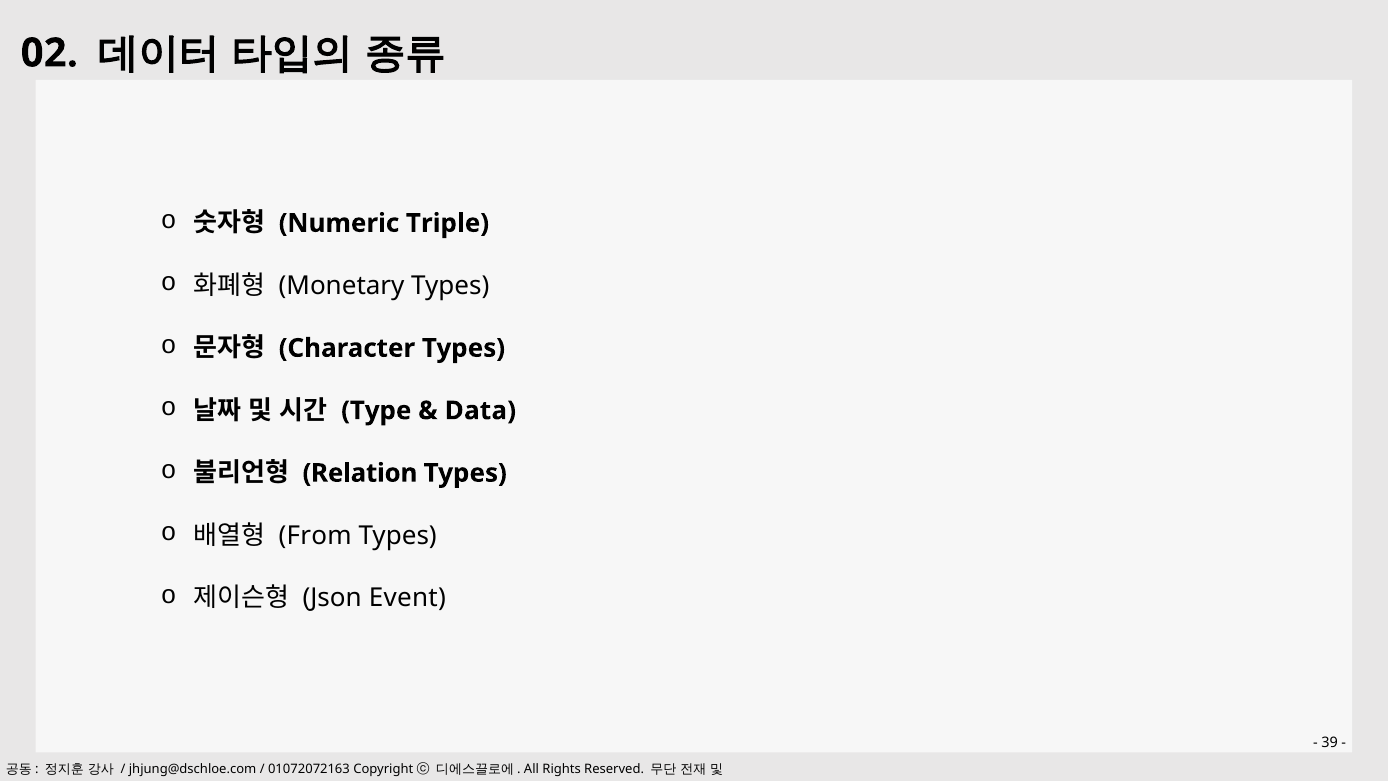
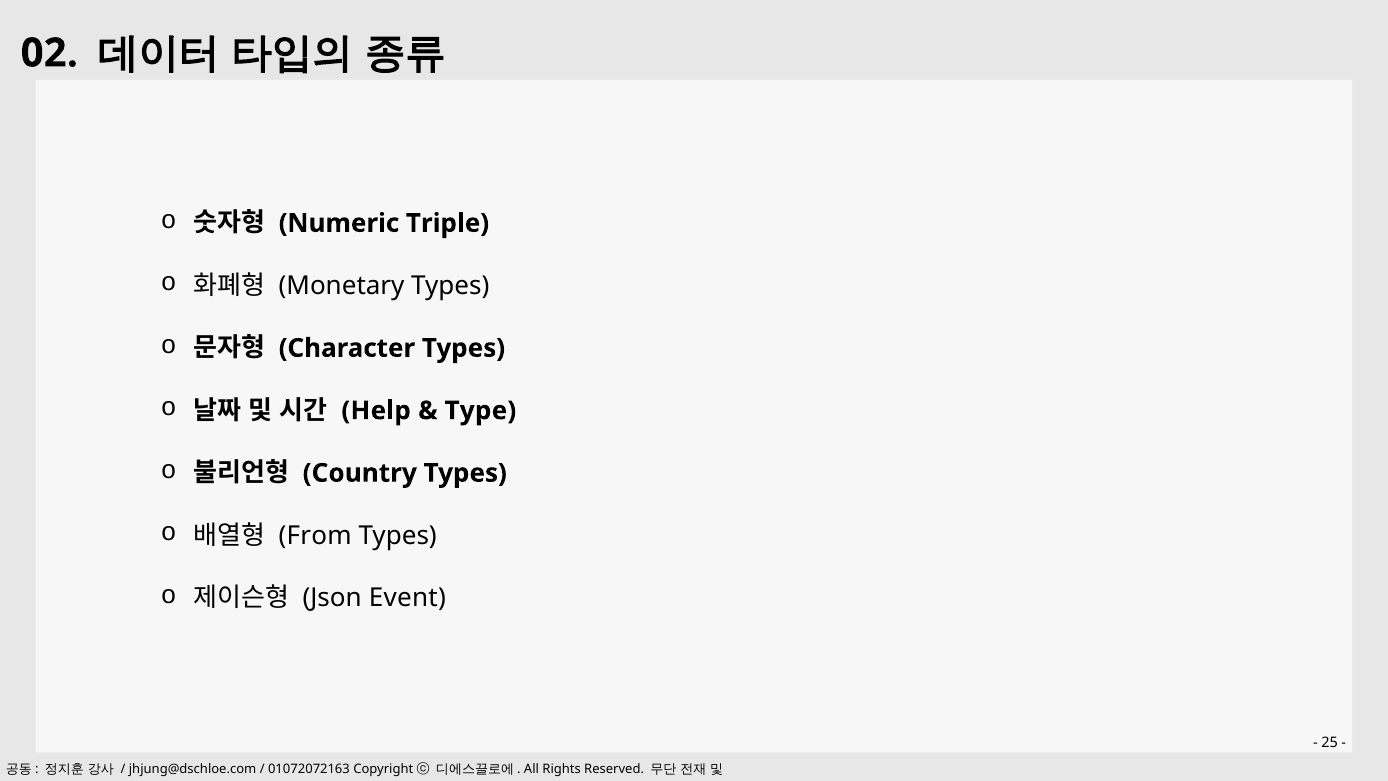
Type: Type -> Help
Data: Data -> Type
Relation: Relation -> Country
39: 39 -> 25
